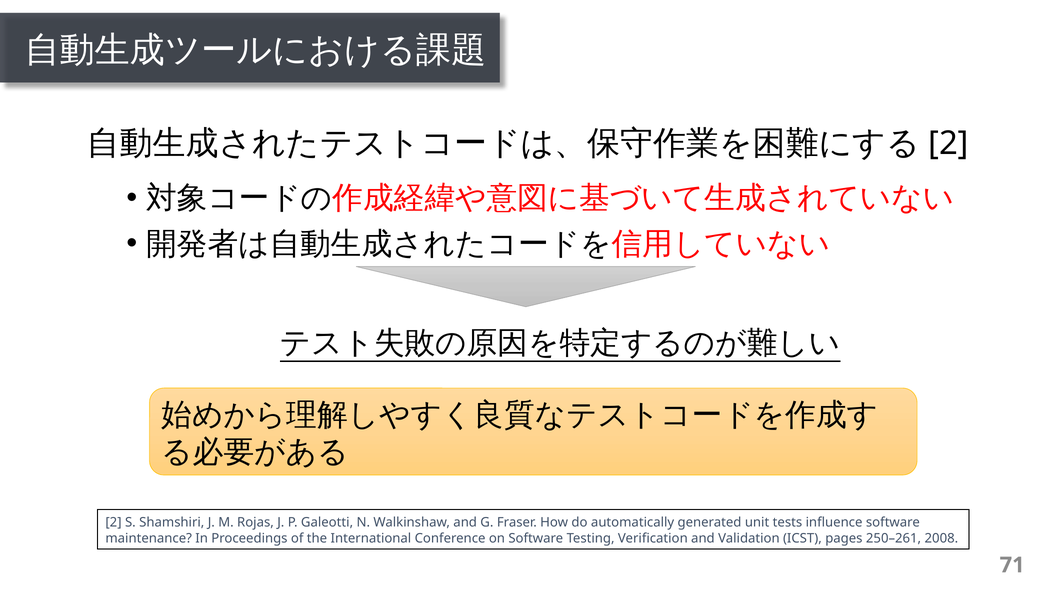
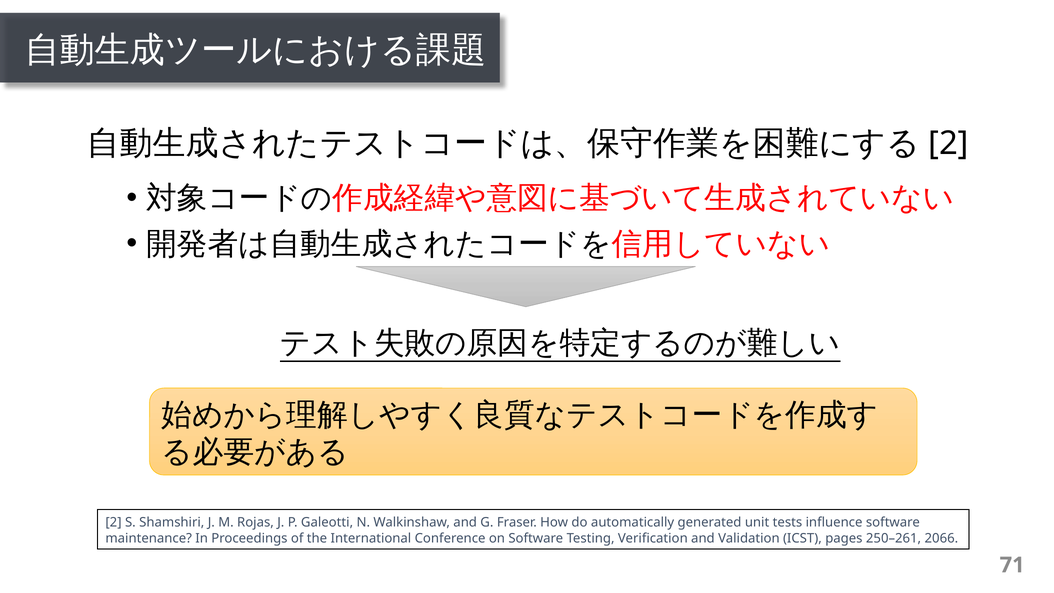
2008: 2008 -> 2066
